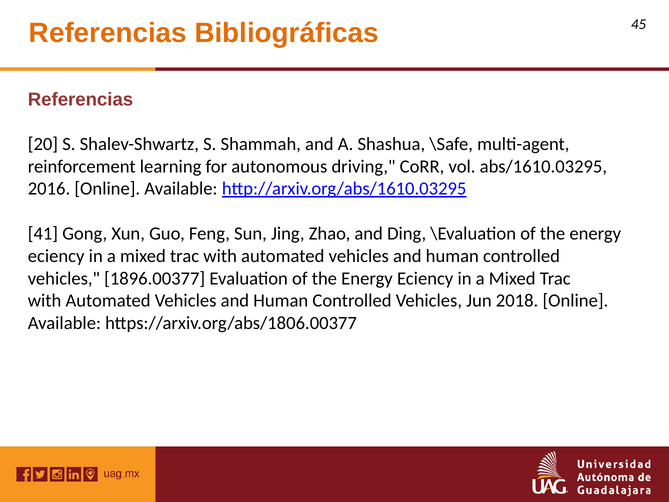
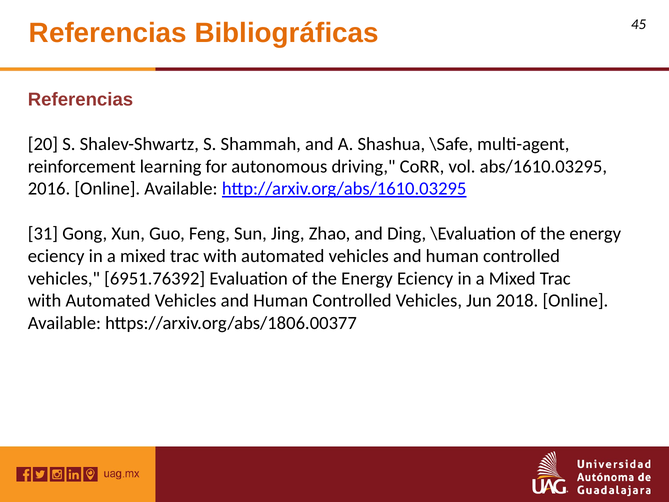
41: 41 -> 31
1896.00377: 1896.00377 -> 6951.76392
